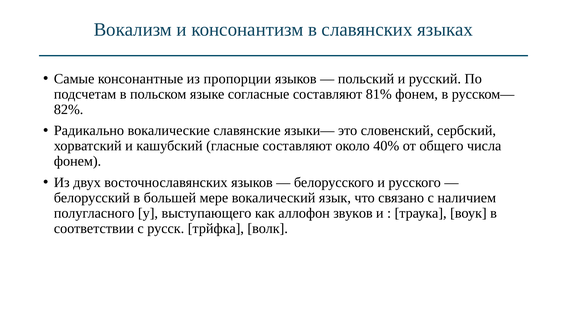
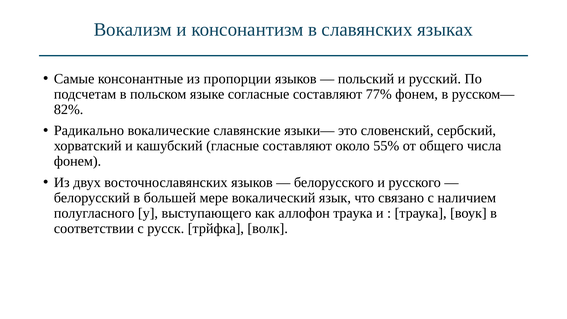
81%: 81% -> 77%
40%: 40% -> 55%
аллофон звуков: звуков -> траука
